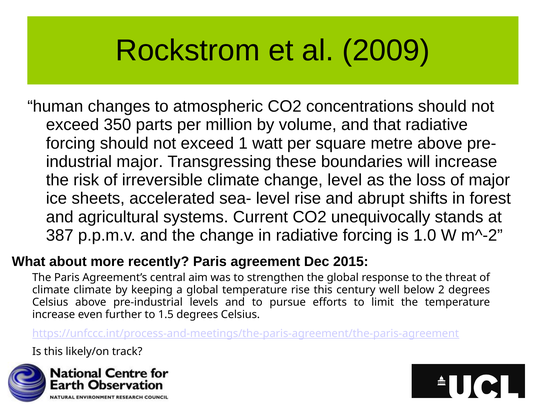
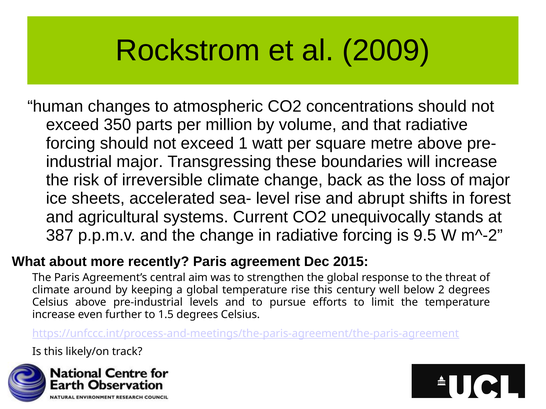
change level: level -> back
1.0: 1.0 -> 9.5
climate climate: climate -> around
